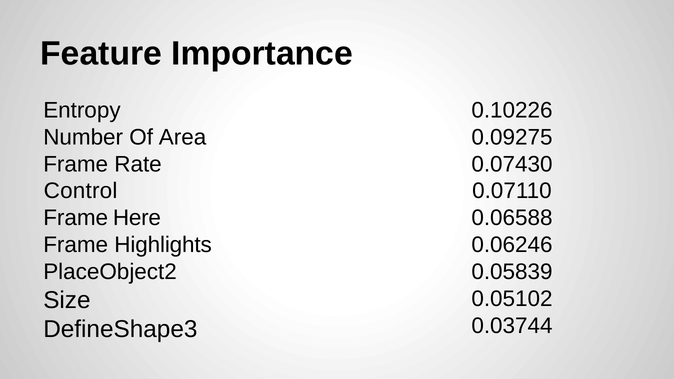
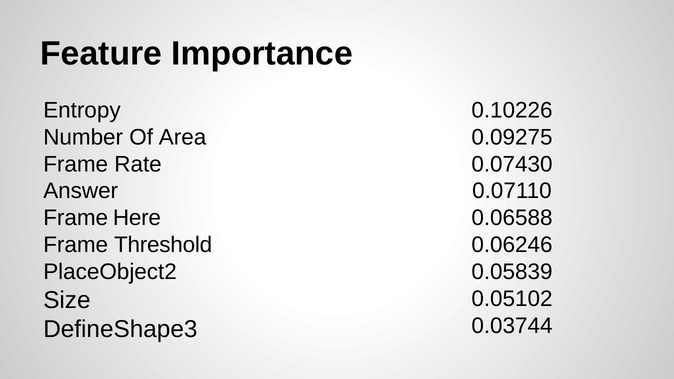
Control: Control -> Answer
Highlights: Highlights -> Threshold
